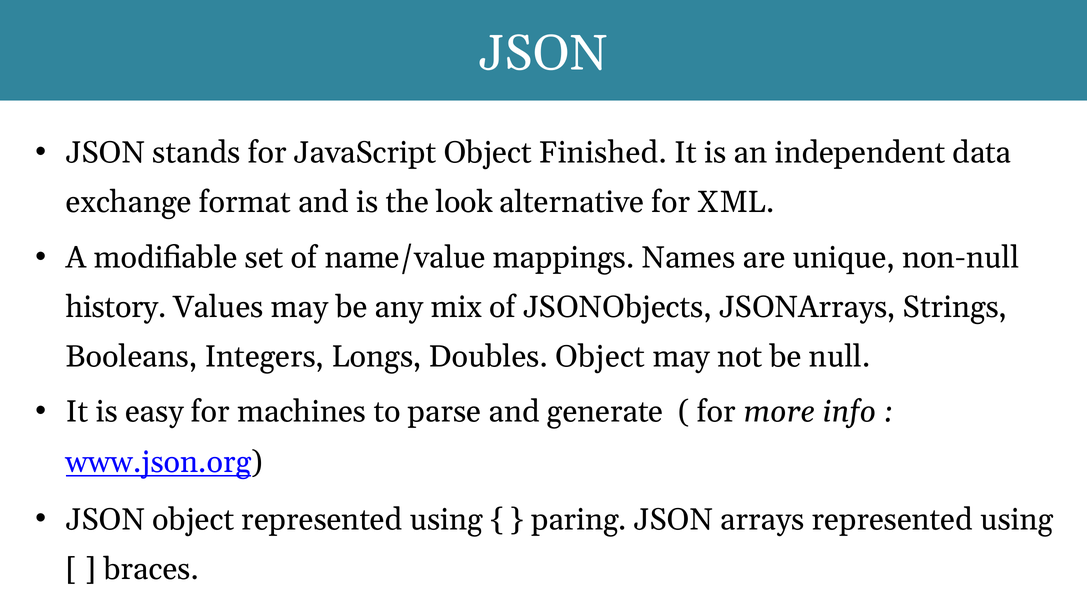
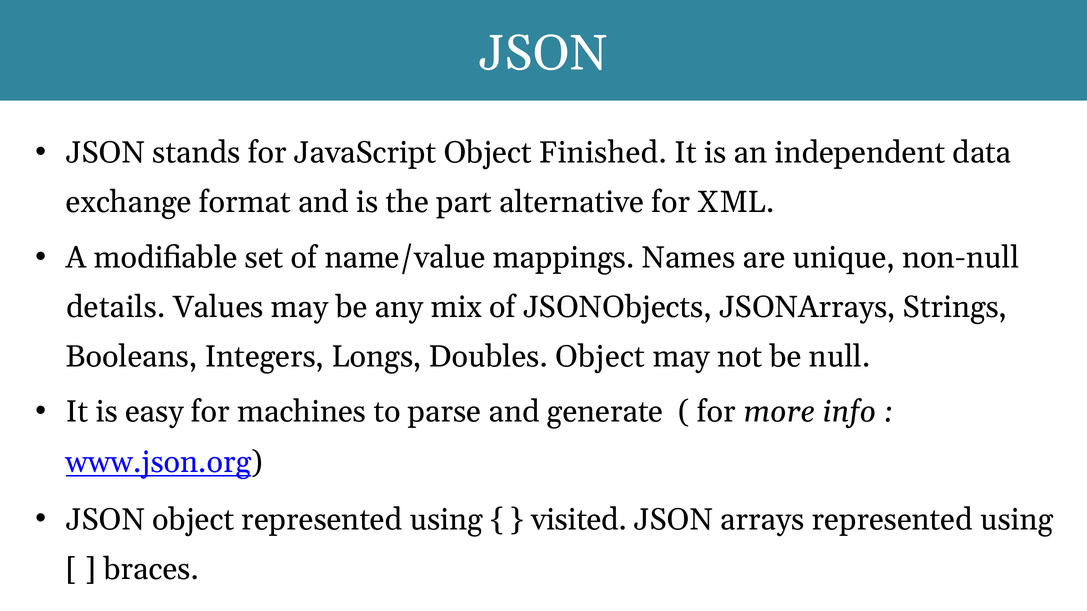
look: look -> part
history: history -> details
paring: paring -> visited
